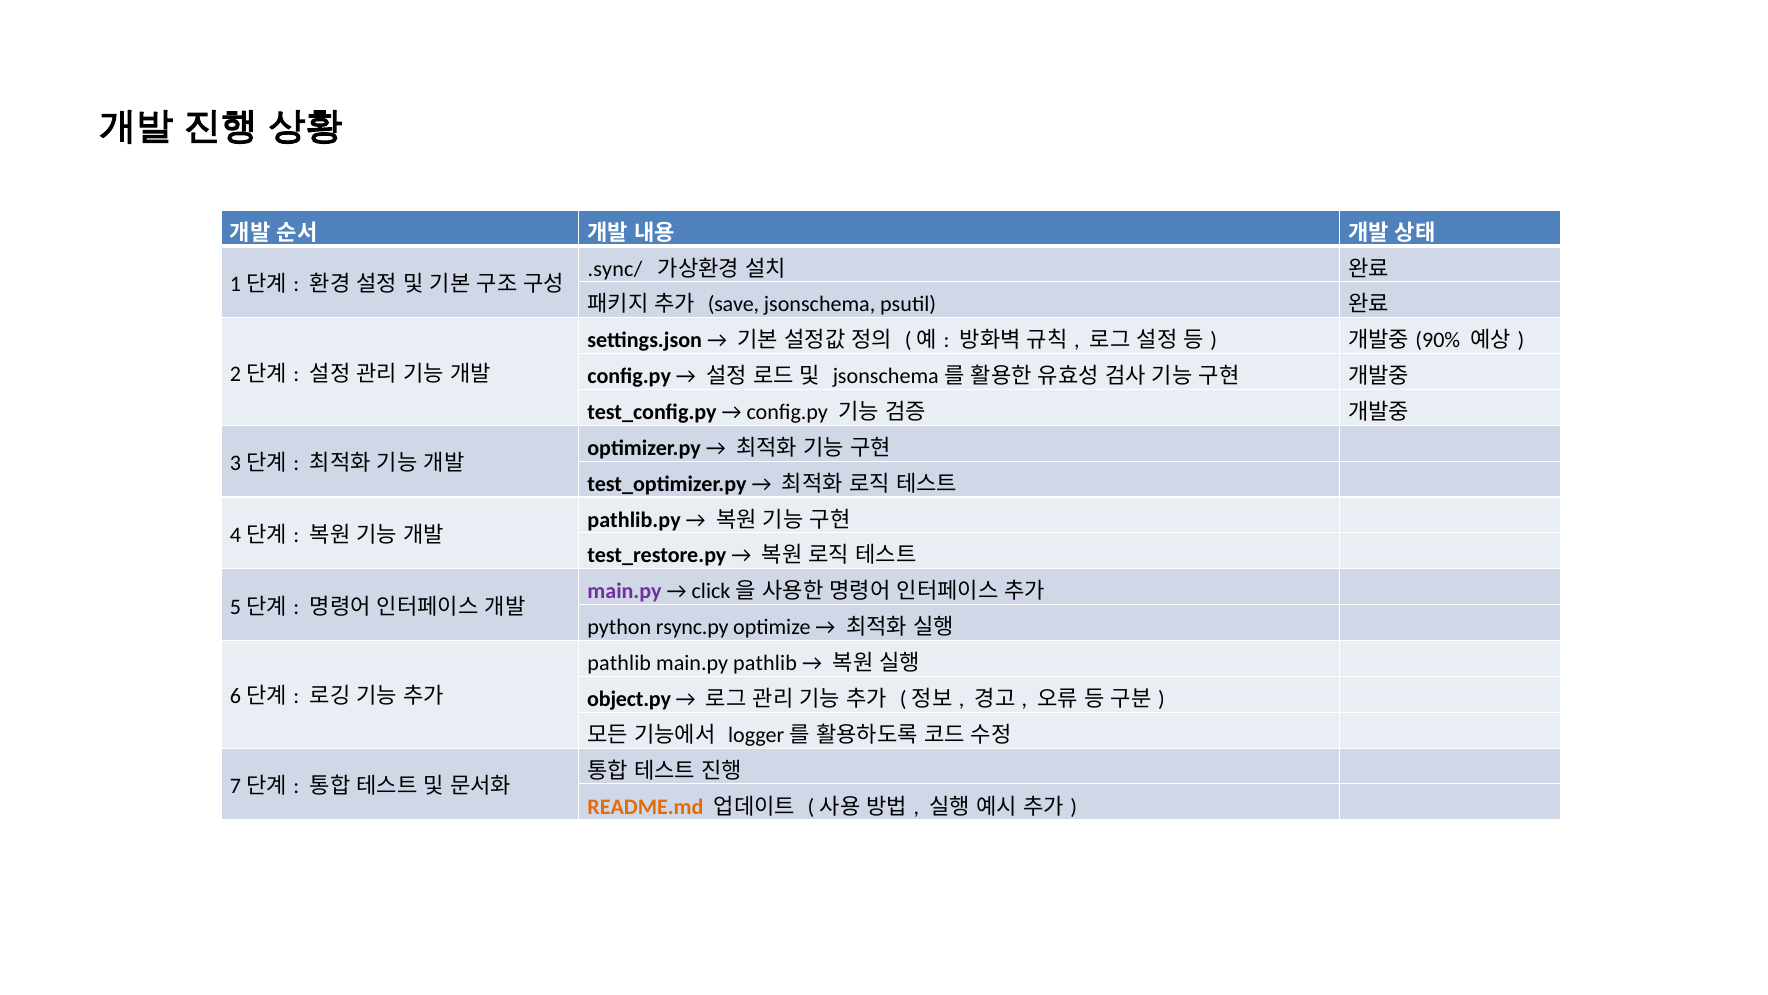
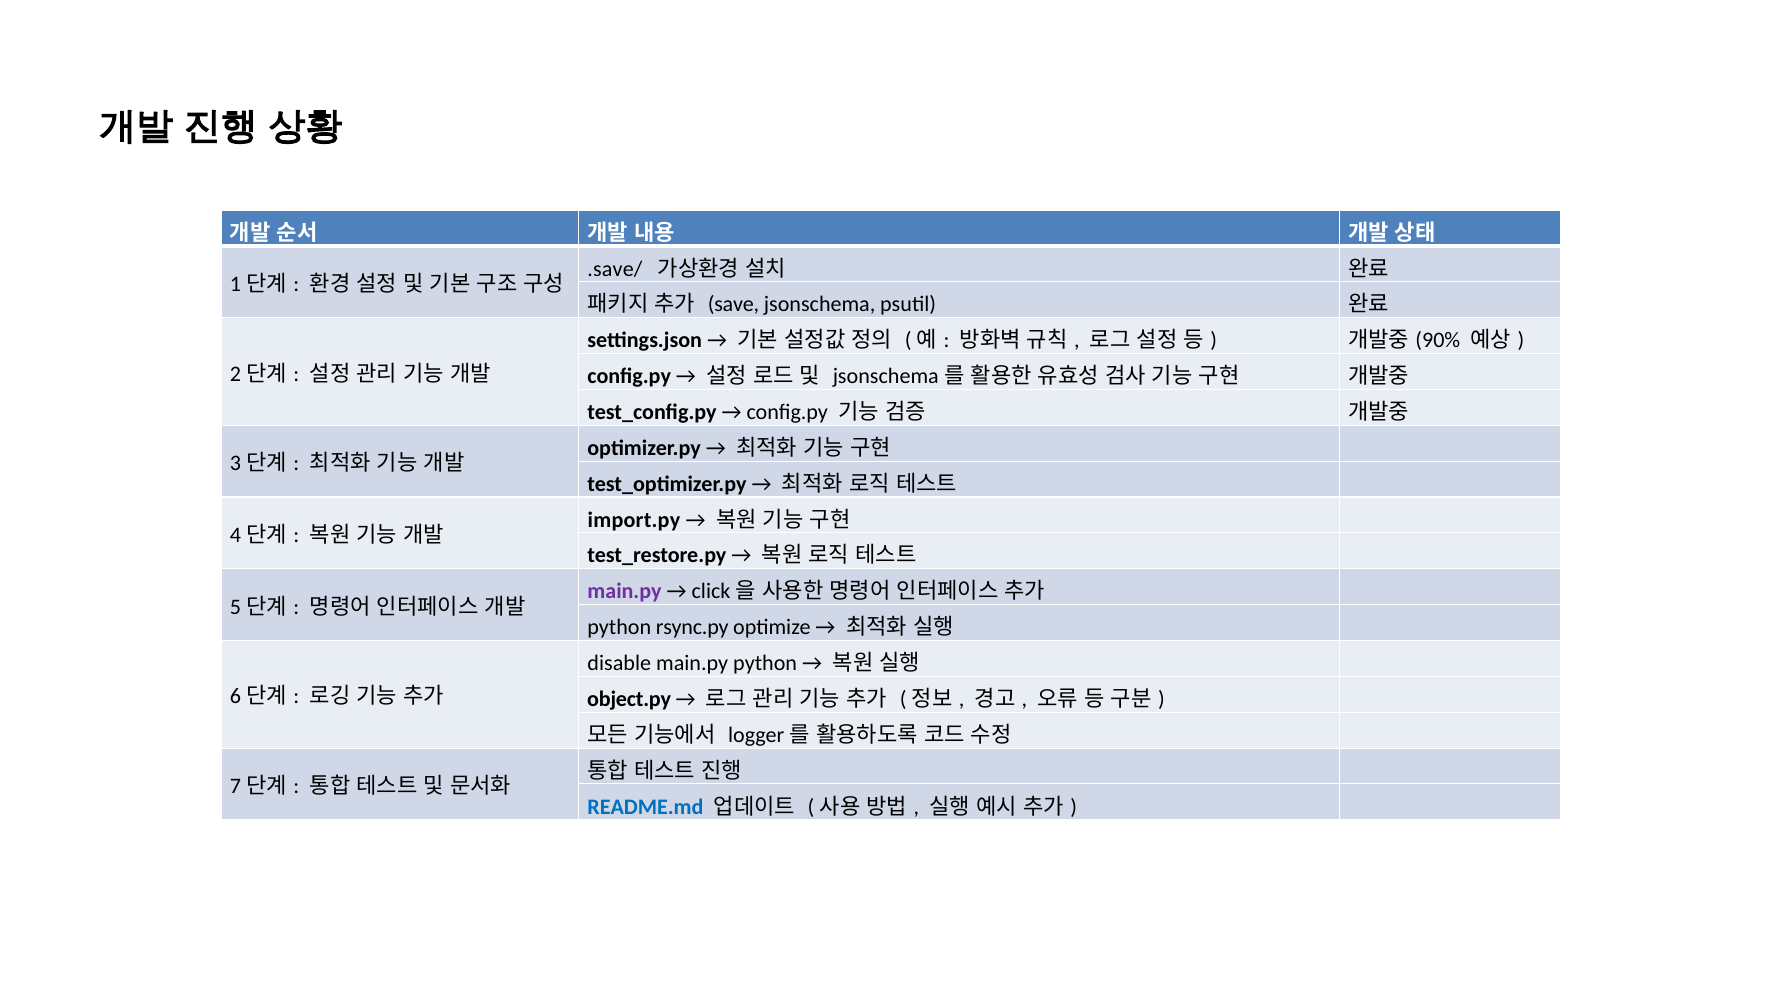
.sync/: .sync/ -> .save/
pathlib.py: pathlib.py -> import.py
pathlib at (619, 663): pathlib -> disable
main.py pathlib: pathlib -> python
README.md colour: orange -> blue
